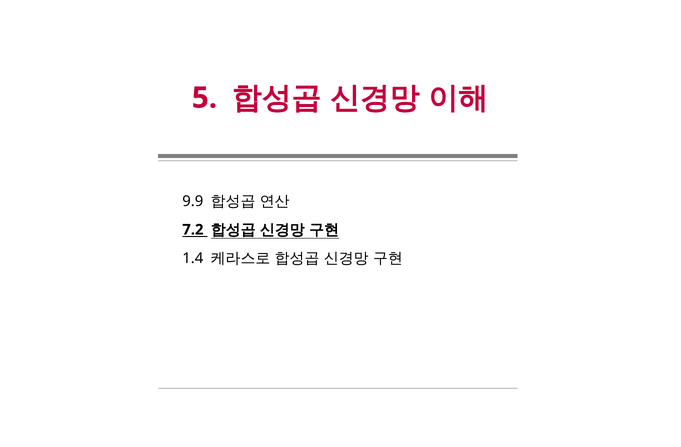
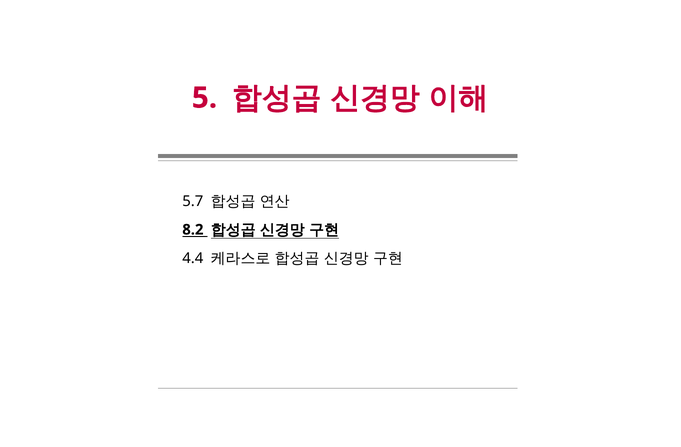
9.9: 9.9 -> 5.7
7.2: 7.2 -> 8.2
1.4: 1.4 -> 4.4
